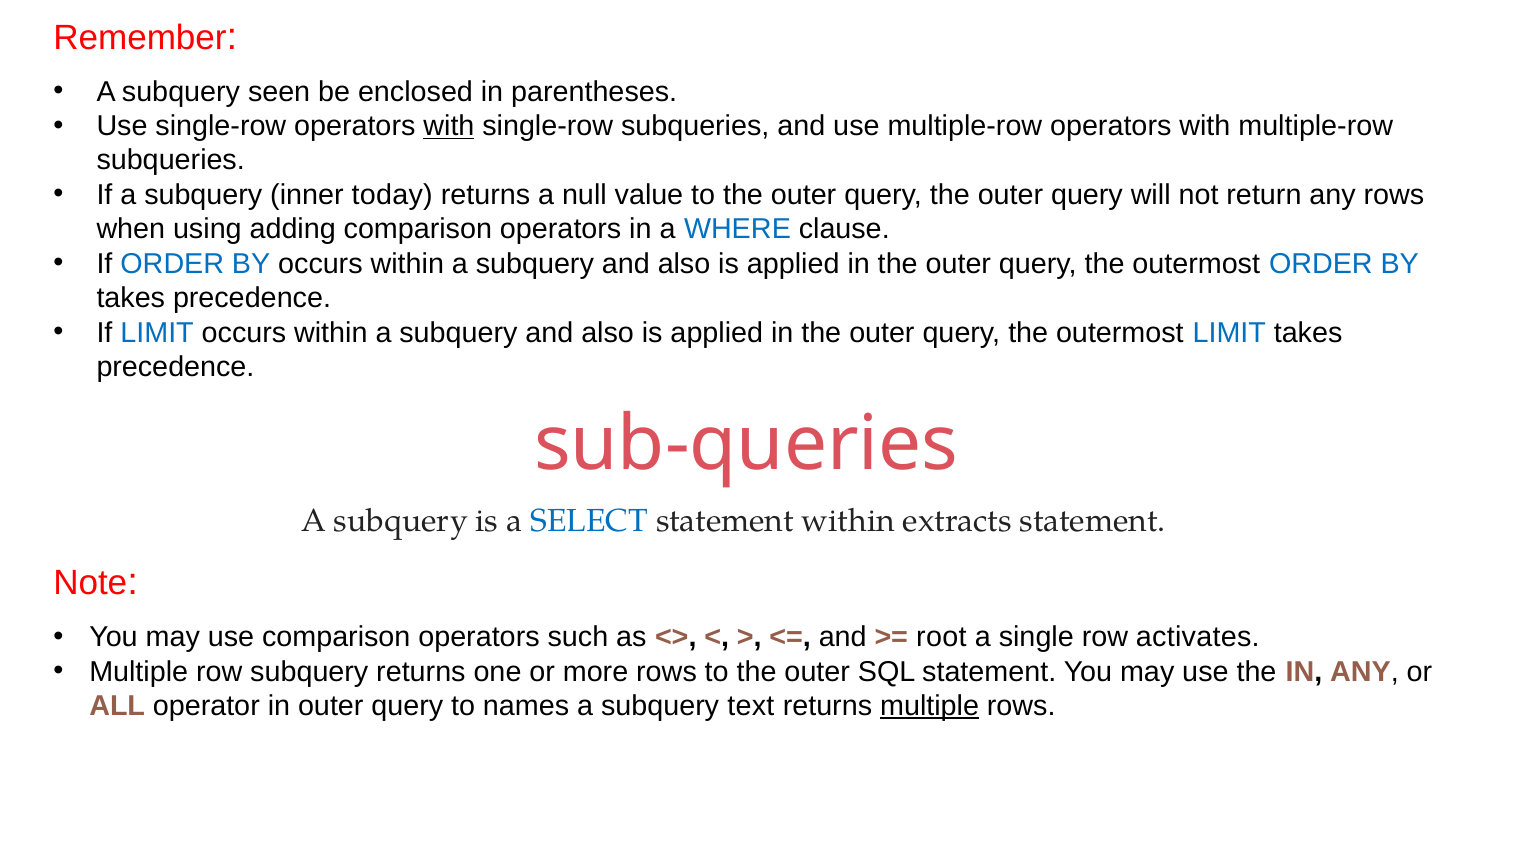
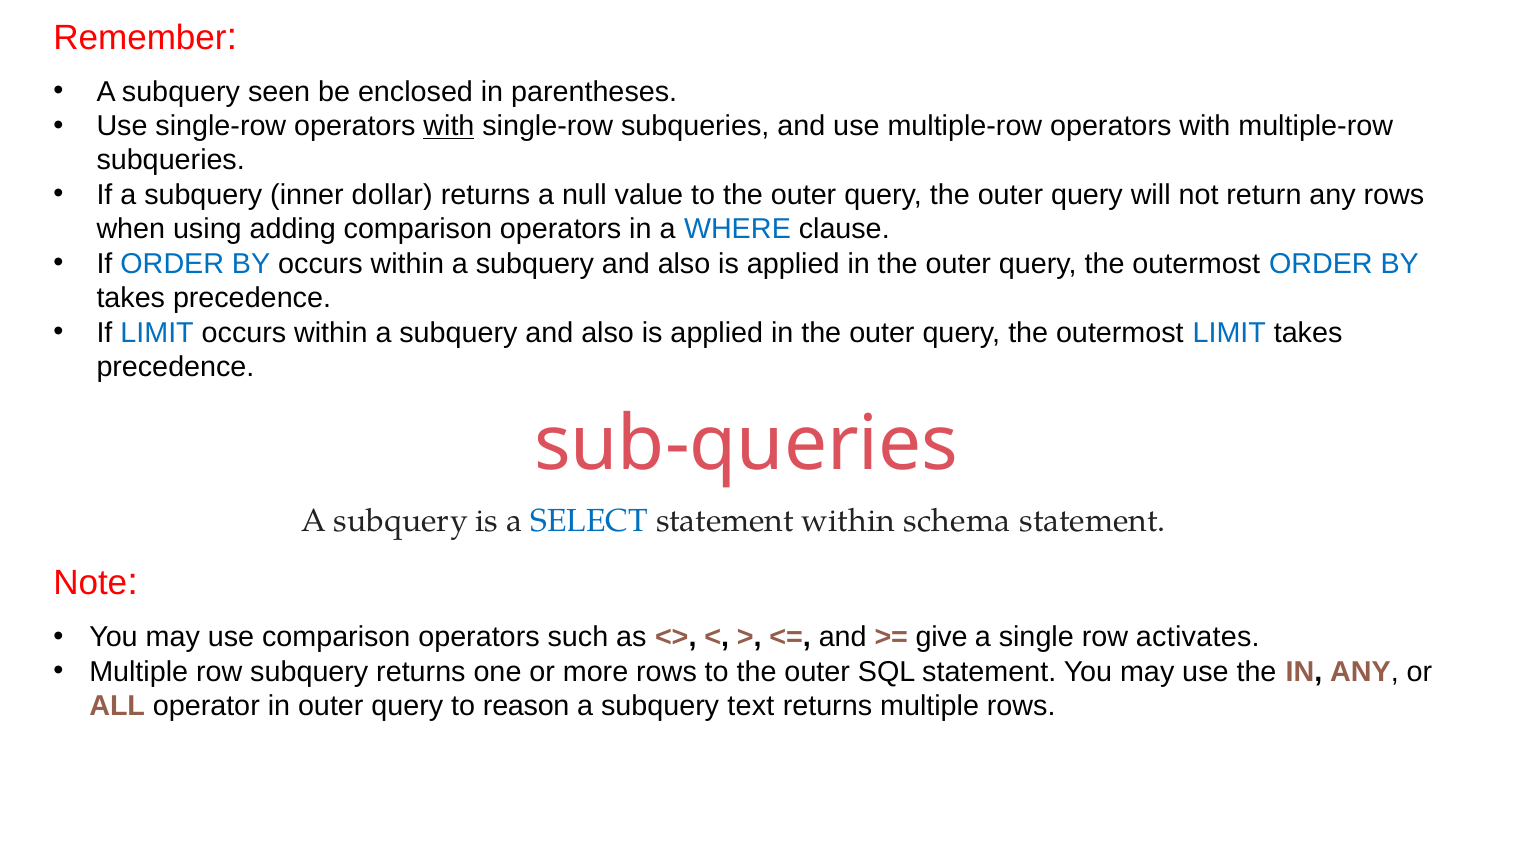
today: today -> dollar
extracts: extracts -> schema
root: root -> give
names: names -> reason
multiple at (930, 707) underline: present -> none
